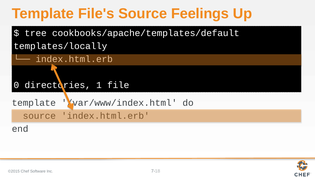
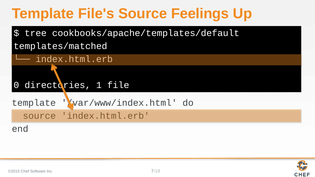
templates/locally: templates/locally -> templates/matched
